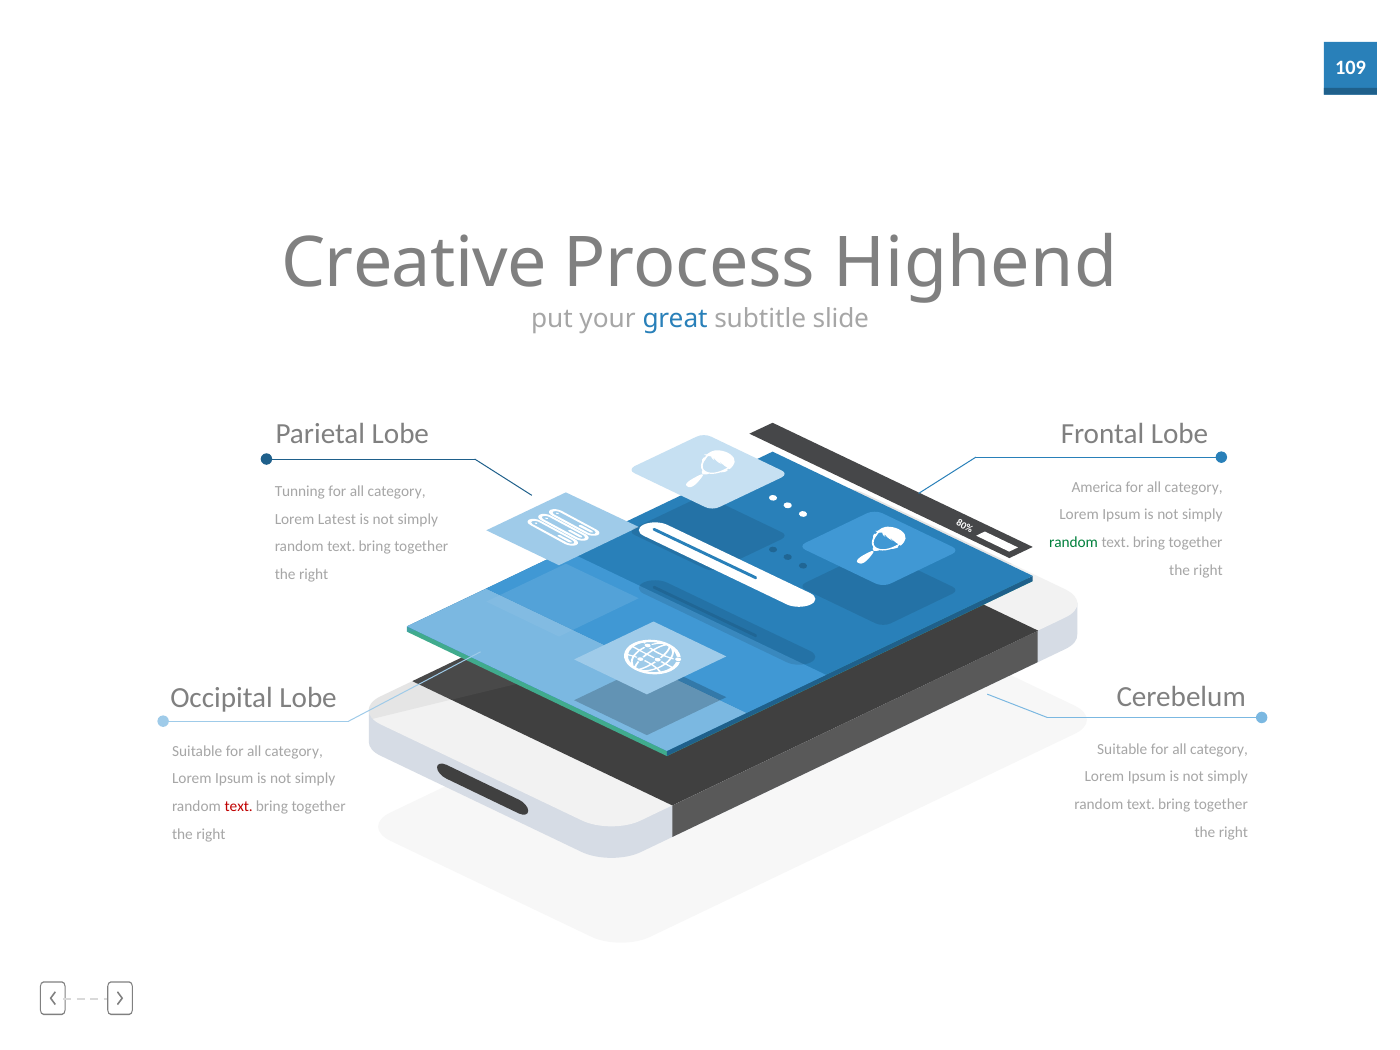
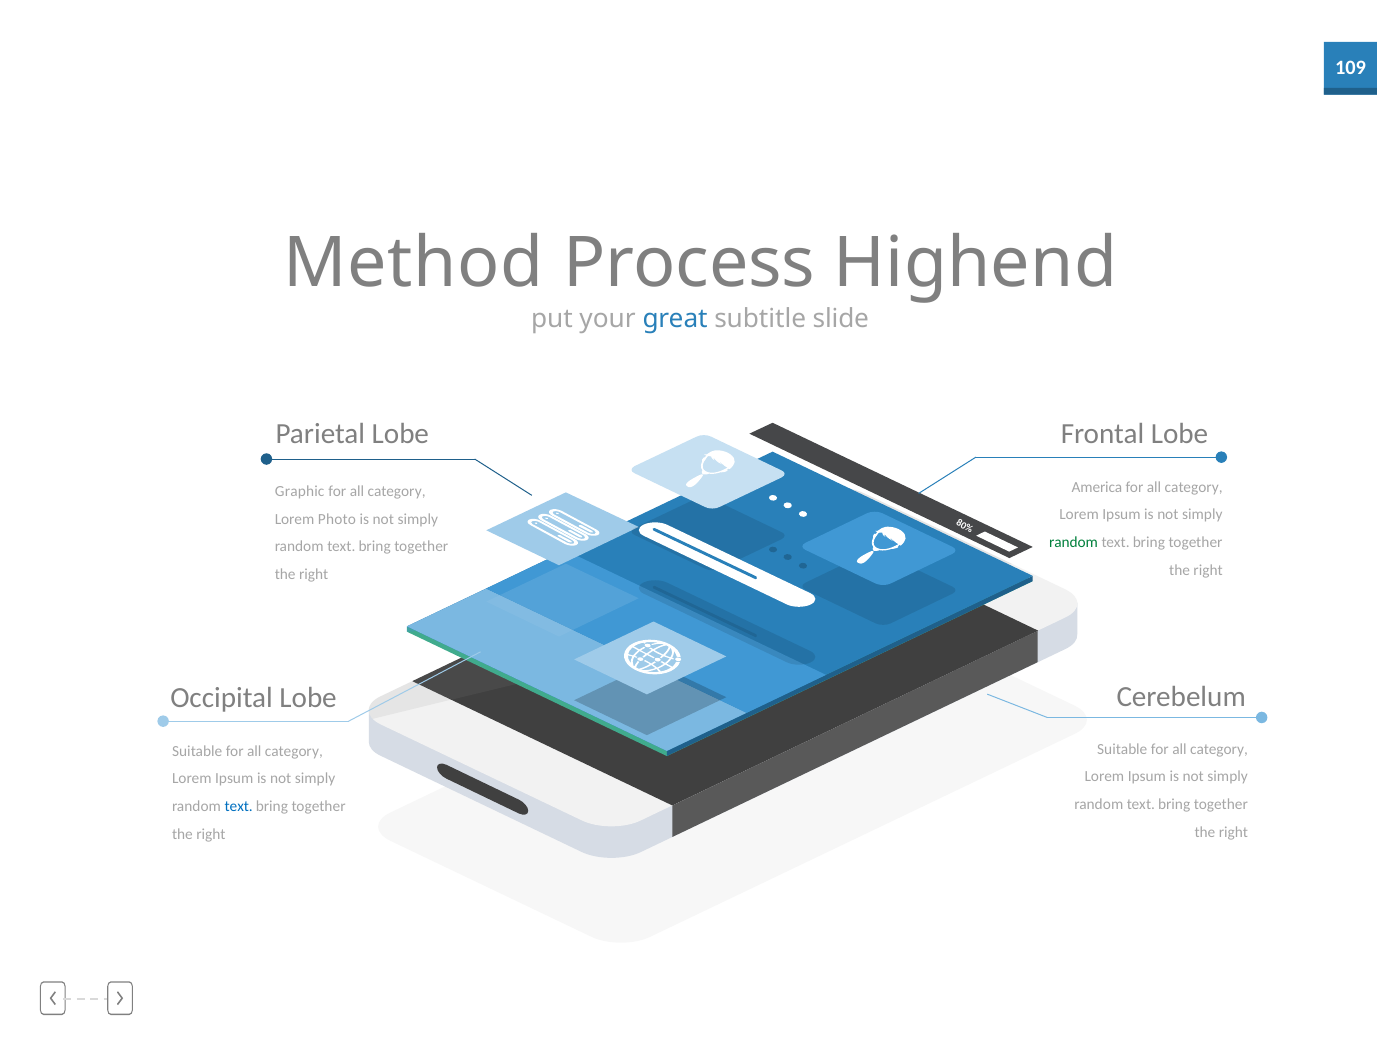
Creative: Creative -> Method
Tunning: Tunning -> Graphic
Latest: Latest -> Photo
text at (239, 807) colour: red -> blue
